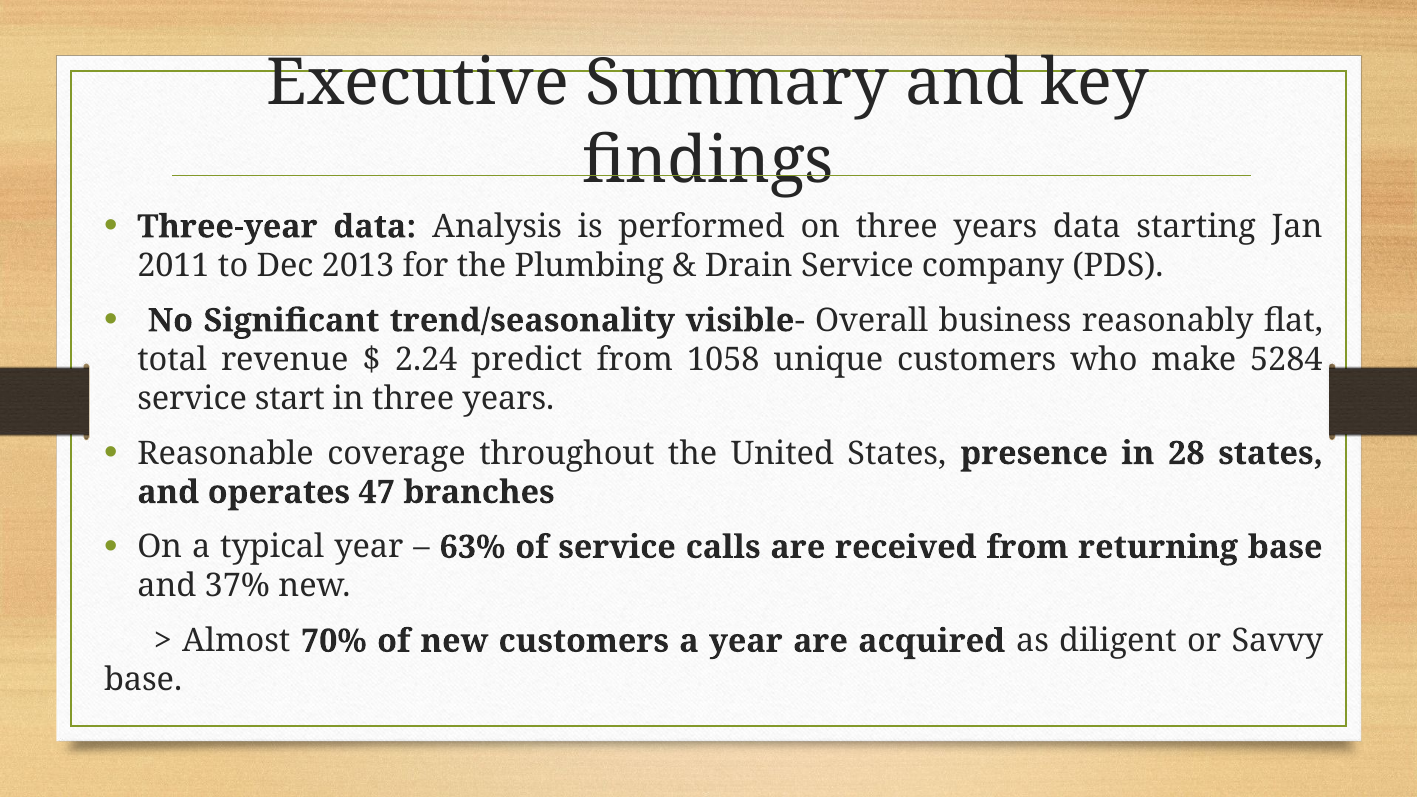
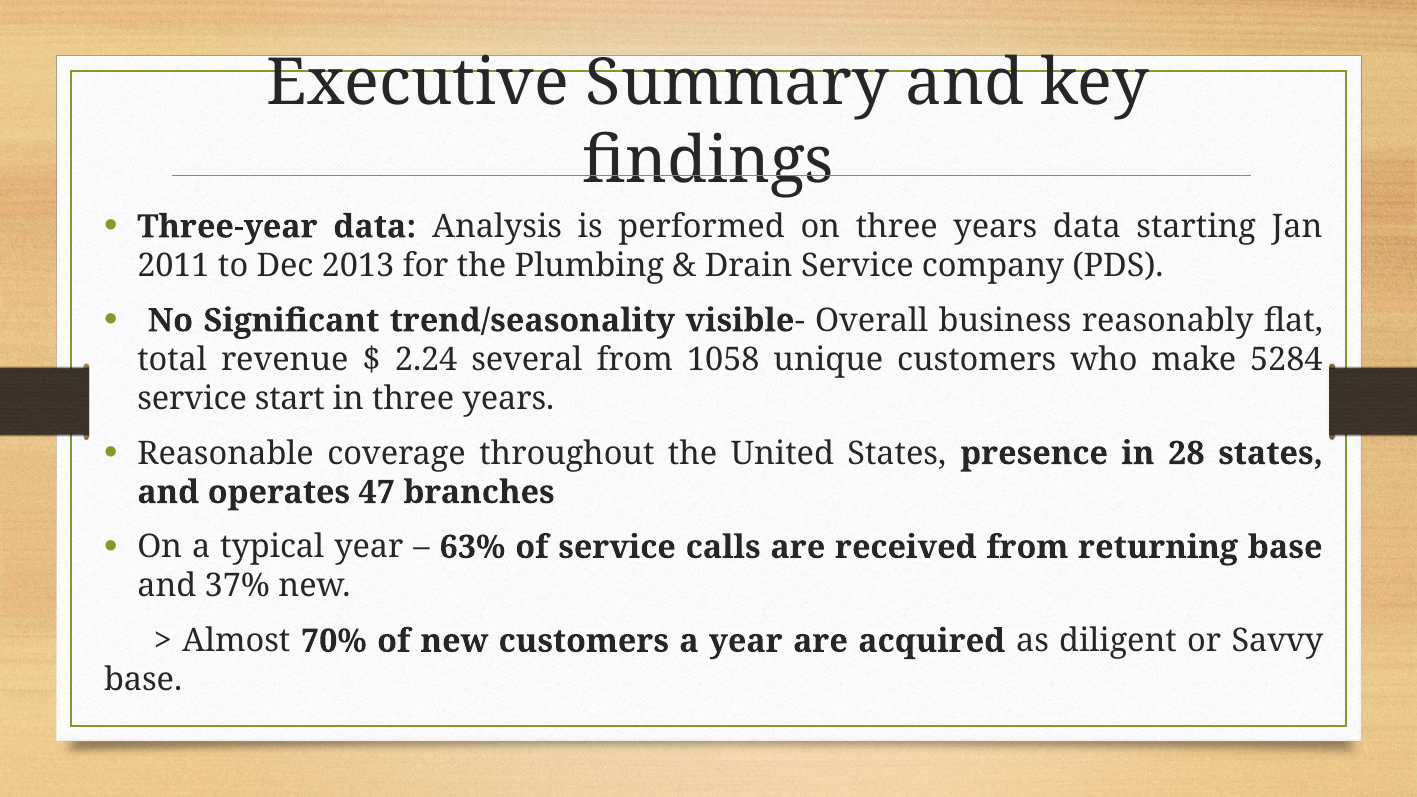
predict: predict -> several
